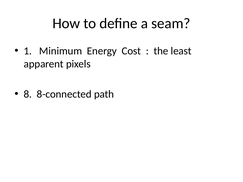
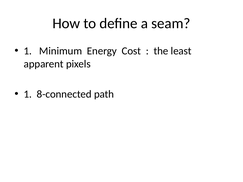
8 at (28, 94): 8 -> 1
